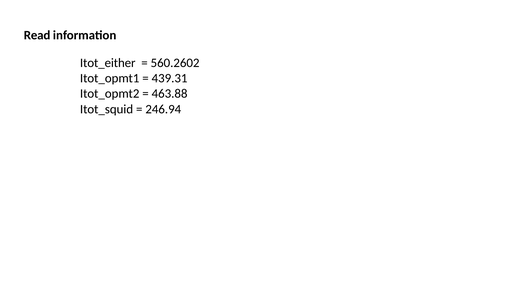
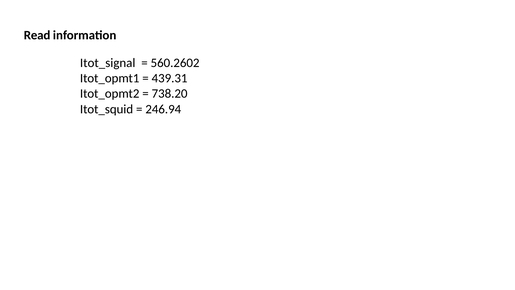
Itot_either: Itot_either -> Itot_signal
463.88: 463.88 -> 738.20
